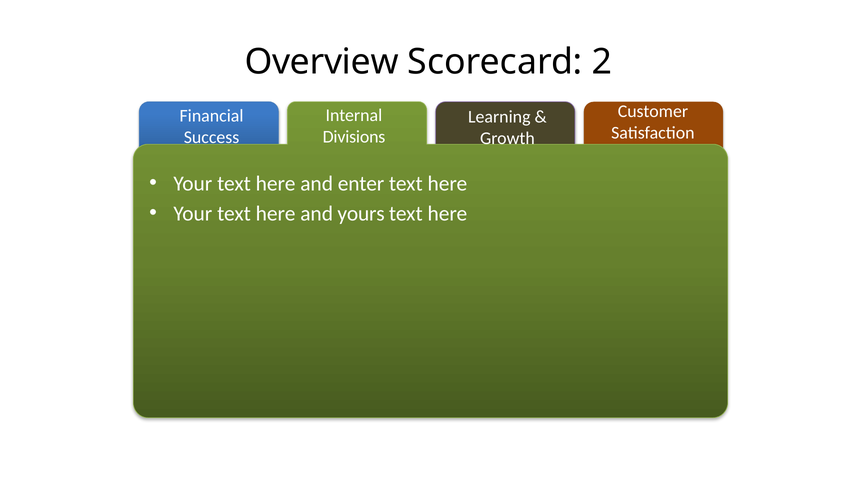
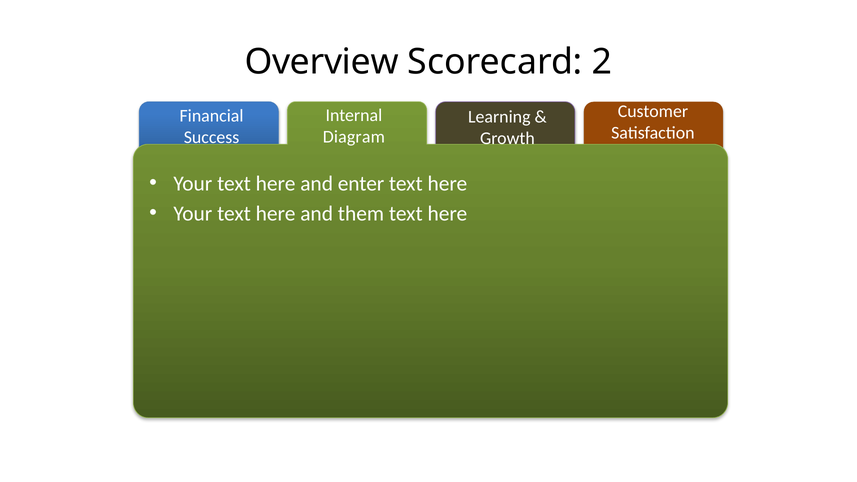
Divisions: Divisions -> Diagram
yours: yours -> them
